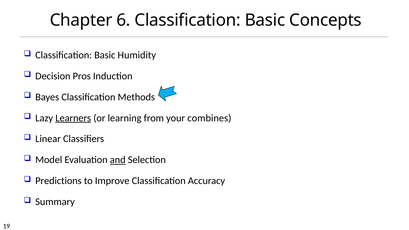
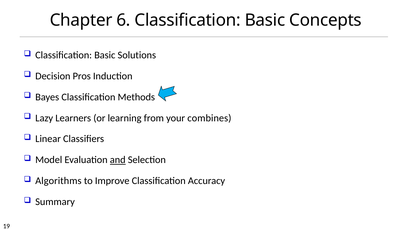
Humidity: Humidity -> Solutions
Learners underline: present -> none
Predictions: Predictions -> Algorithms
